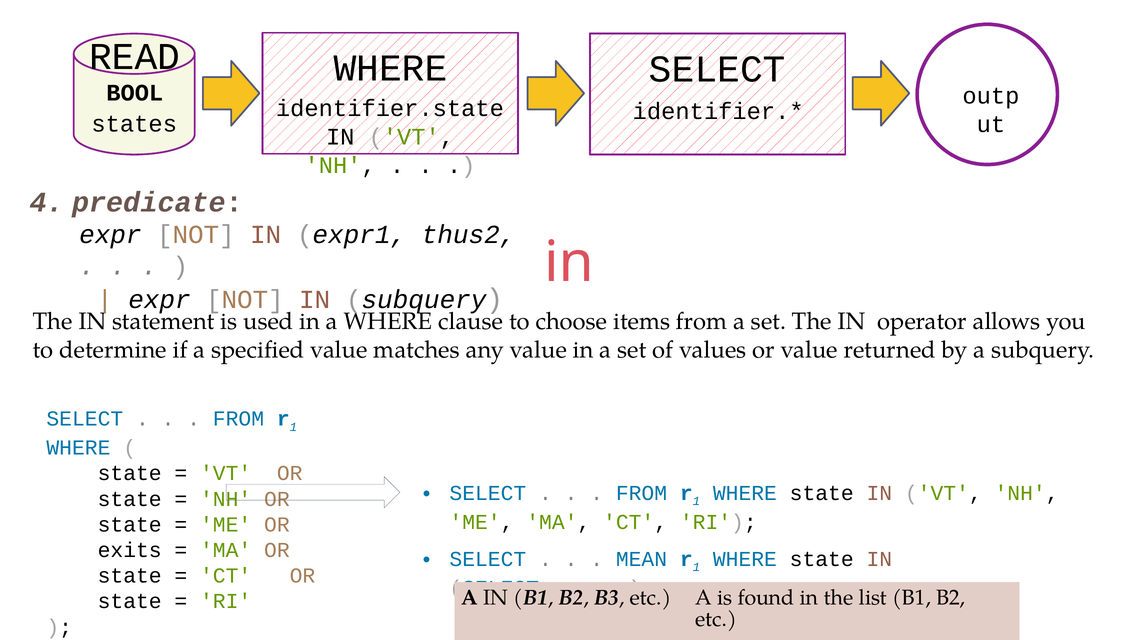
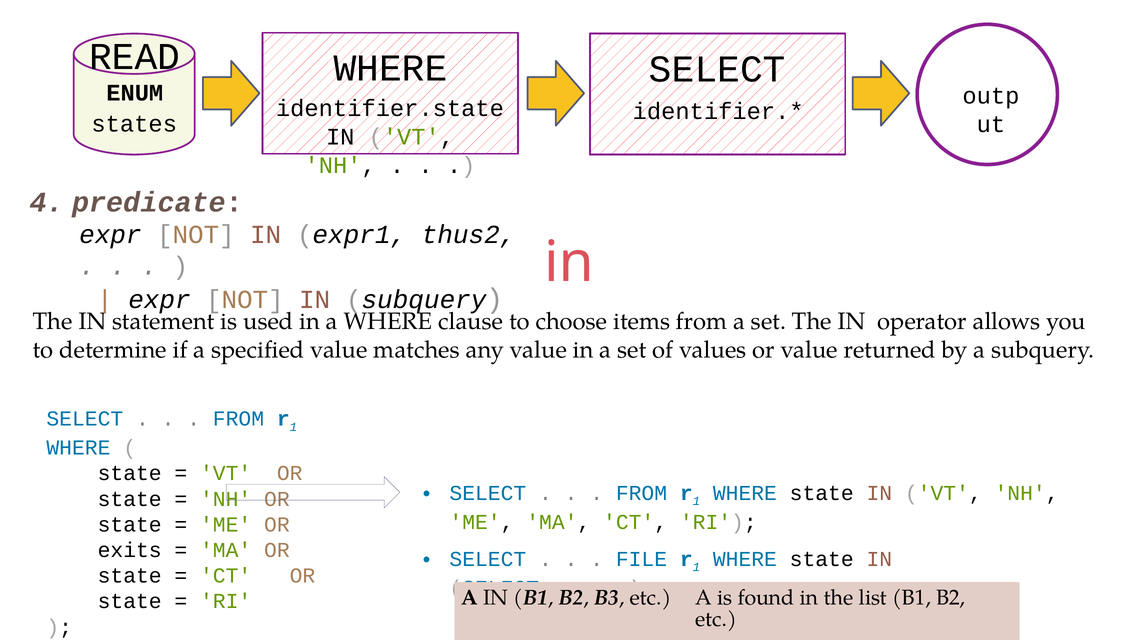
BOOL: BOOL -> ENUM
MEAN: MEAN -> FILE
